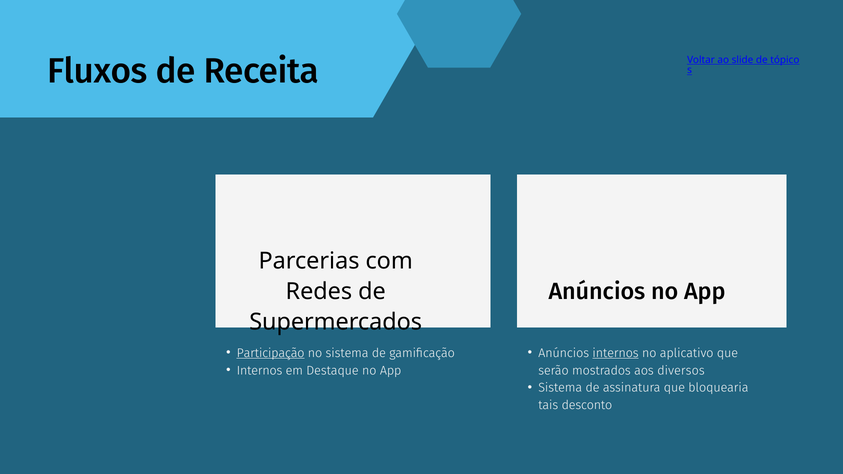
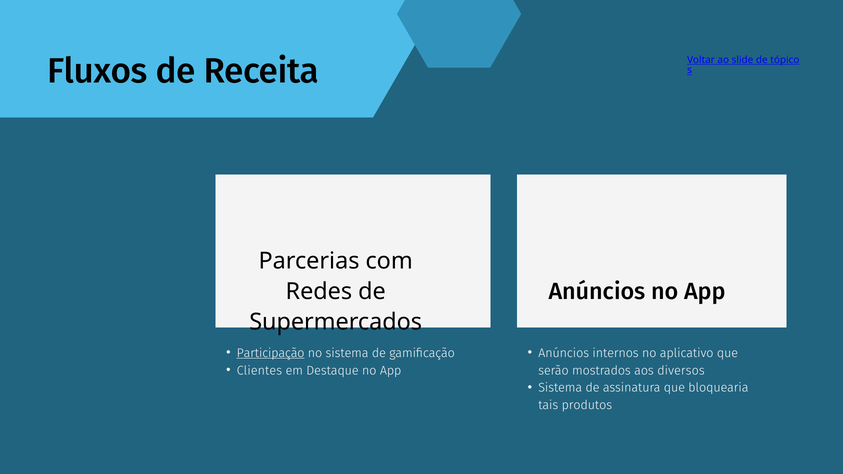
internos at (616, 353) underline: present -> none
Internos at (260, 371): Internos -> Clientes
desconto: desconto -> produtos
